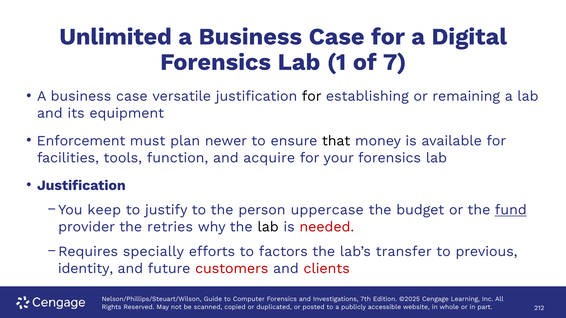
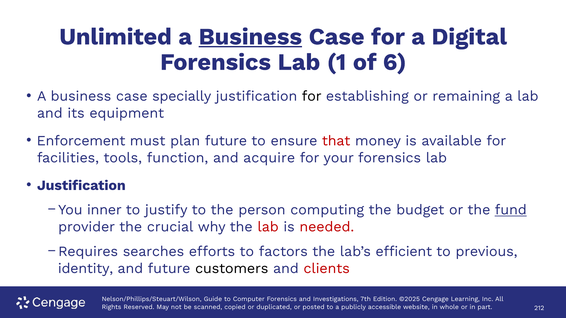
Business at (250, 37) underline: none -> present
7: 7 -> 6
versatile: versatile -> specially
plan newer: newer -> future
that colour: black -> red
keep: keep -> inner
uppercase: uppercase -> computing
retries: retries -> crucial
lab at (268, 227) colour: black -> red
specially: specially -> searches
transfer: transfer -> efficient
customers colour: red -> black
